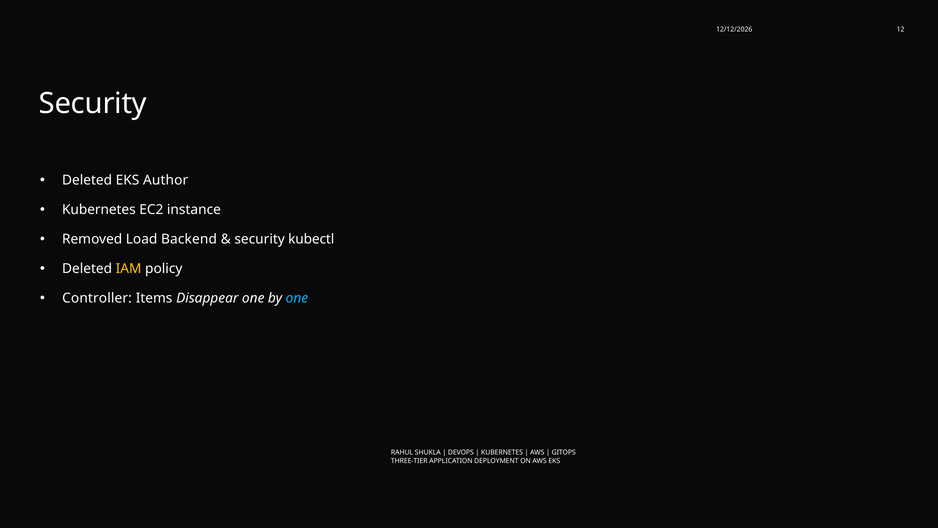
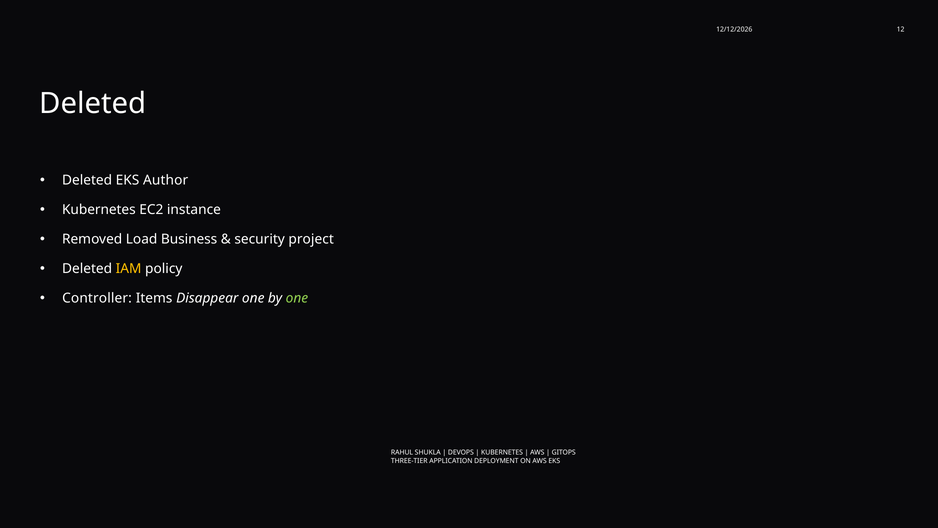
Security at (93, 103): Security -> Deleted
Backend: Backend -> Business
kubectl: kubectl -> project
one at (297, 298) colour: light blue -> light green
